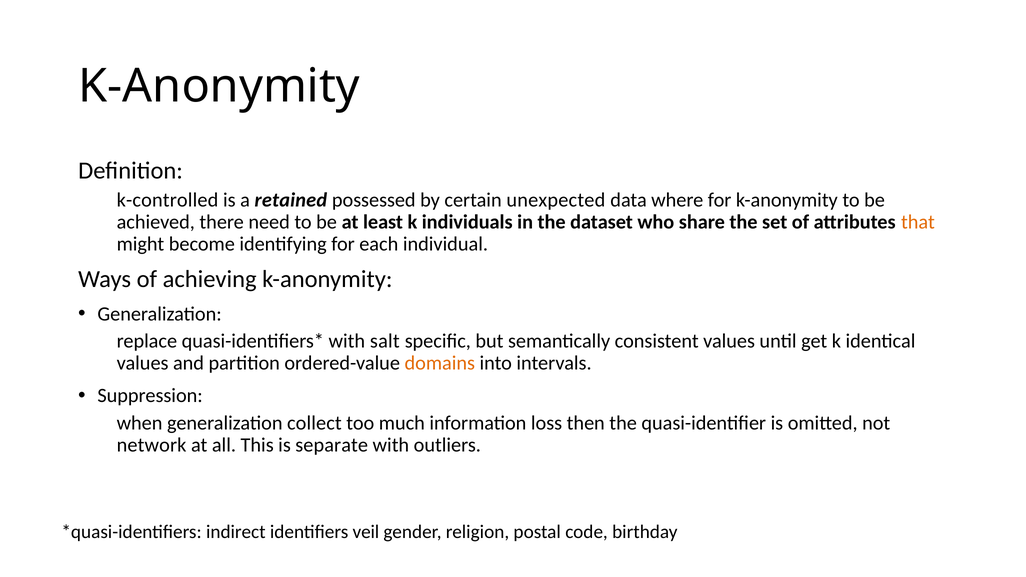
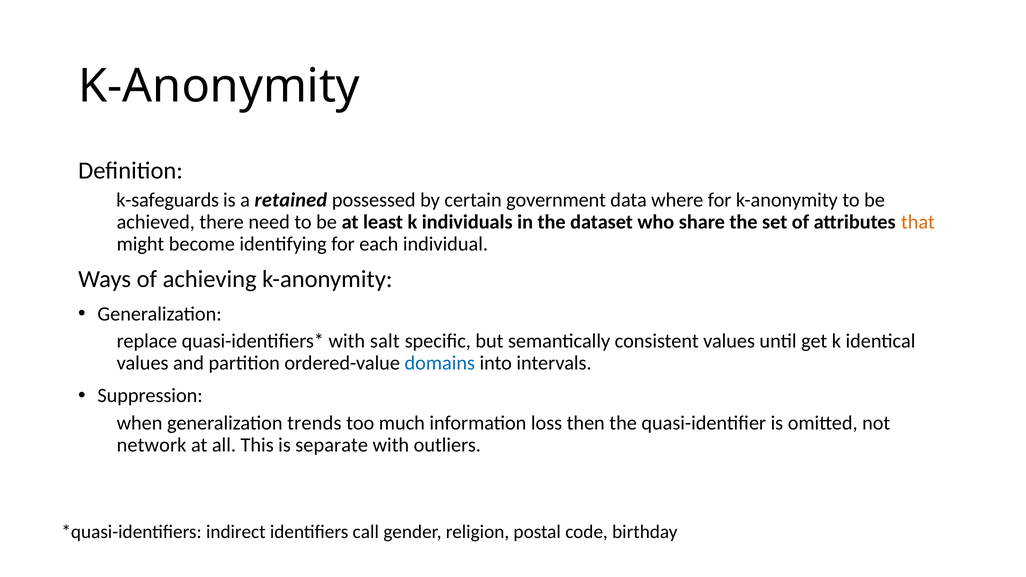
k-controlled: k-controlled -> k-safeguards
unexpected: unexpected -> government
domains colour: orange -> blue
collect: collect -> trends
veil: veil -> call
